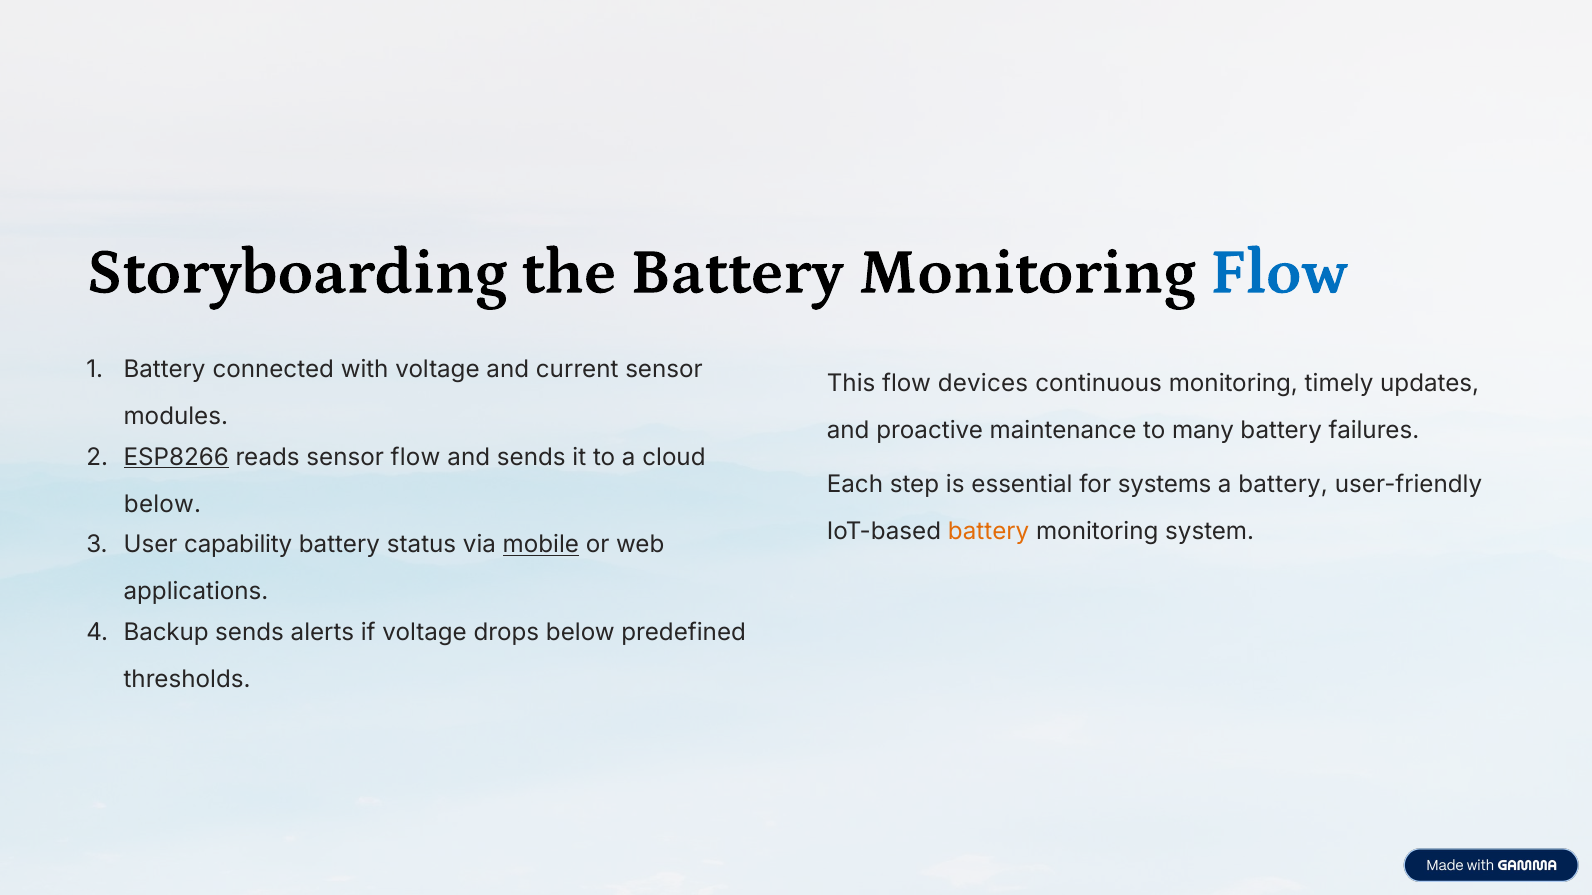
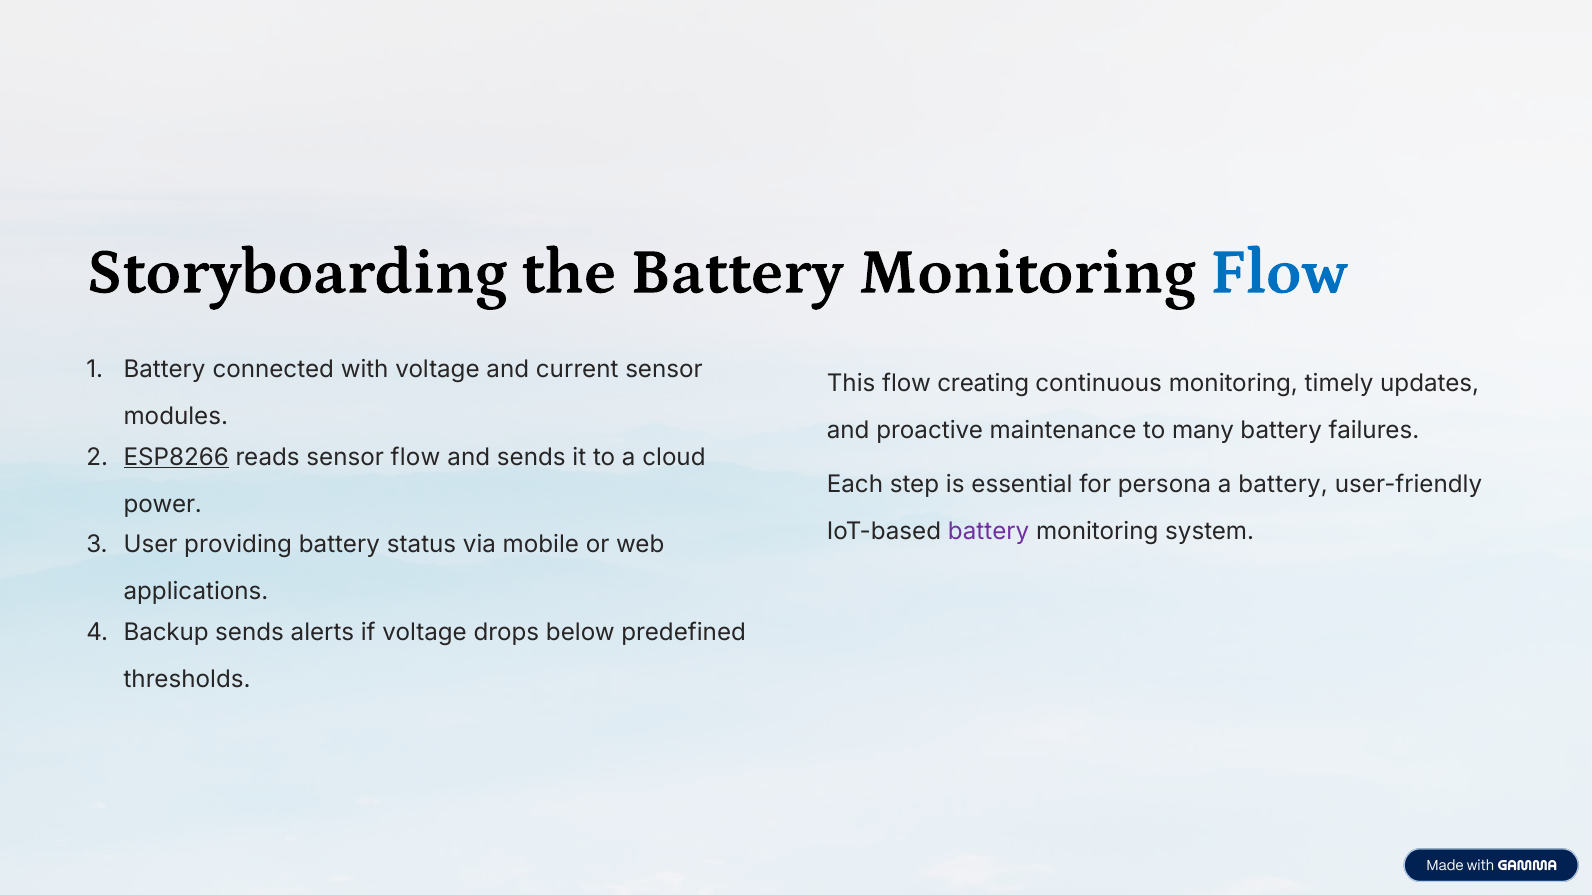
devices: devices -> creating
systems: systems -> persona
below at (163, 504): below -> power
battery at (989, 532) colour: orange -> purple
capability: capability -> providing
mobile underline: present -> none
